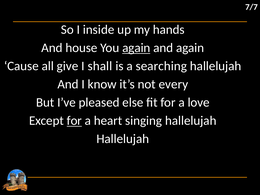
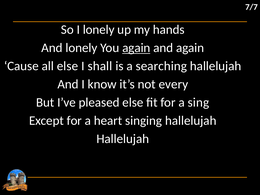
I inside: inside -> lonely
And house: house -> lonely
all give: give -> else
love: love -> sing
for at (74, 121) underline: present -> none
